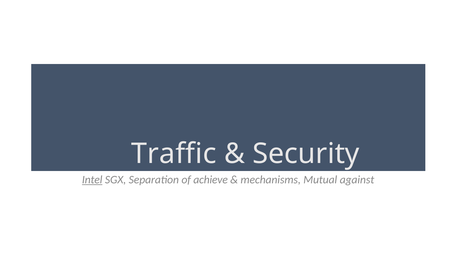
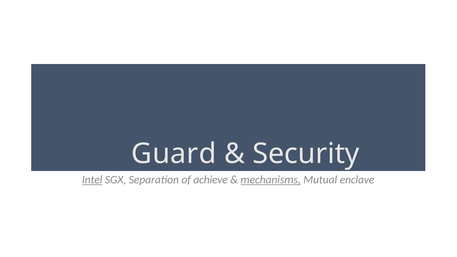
Traffic: Traffic -> Guard
mechanisms underline: none -> present
against: against -> enclave
